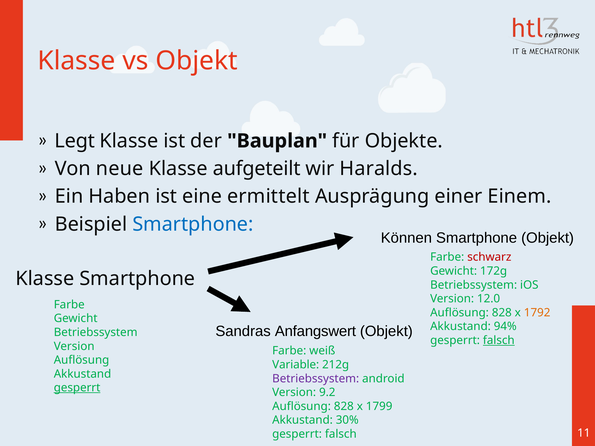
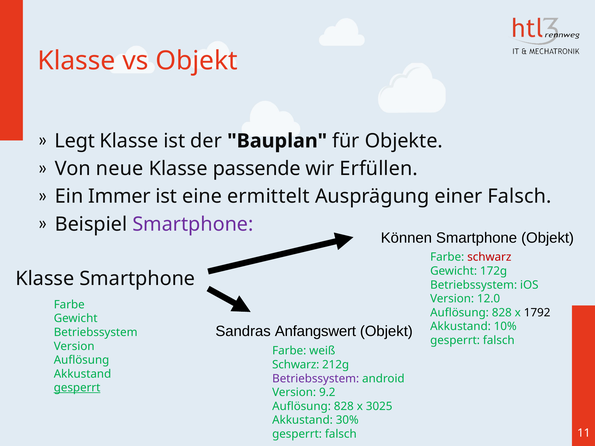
aufgeteilt: aufgeteilt -> passende
Haralds: Haralds -> Erfüllen
Haben: Haben -> Immer
einer Einem: Einem -> Falsch
Smartphone at (193, 224) colour: blue -> purple
1792 colour: orange -> black
94%: 94% -> 10%
falsch at (499, 341) underline: present -> none
Variable at (296, 365): Variable -> Schwarz
1799: 1799 -> 3025
